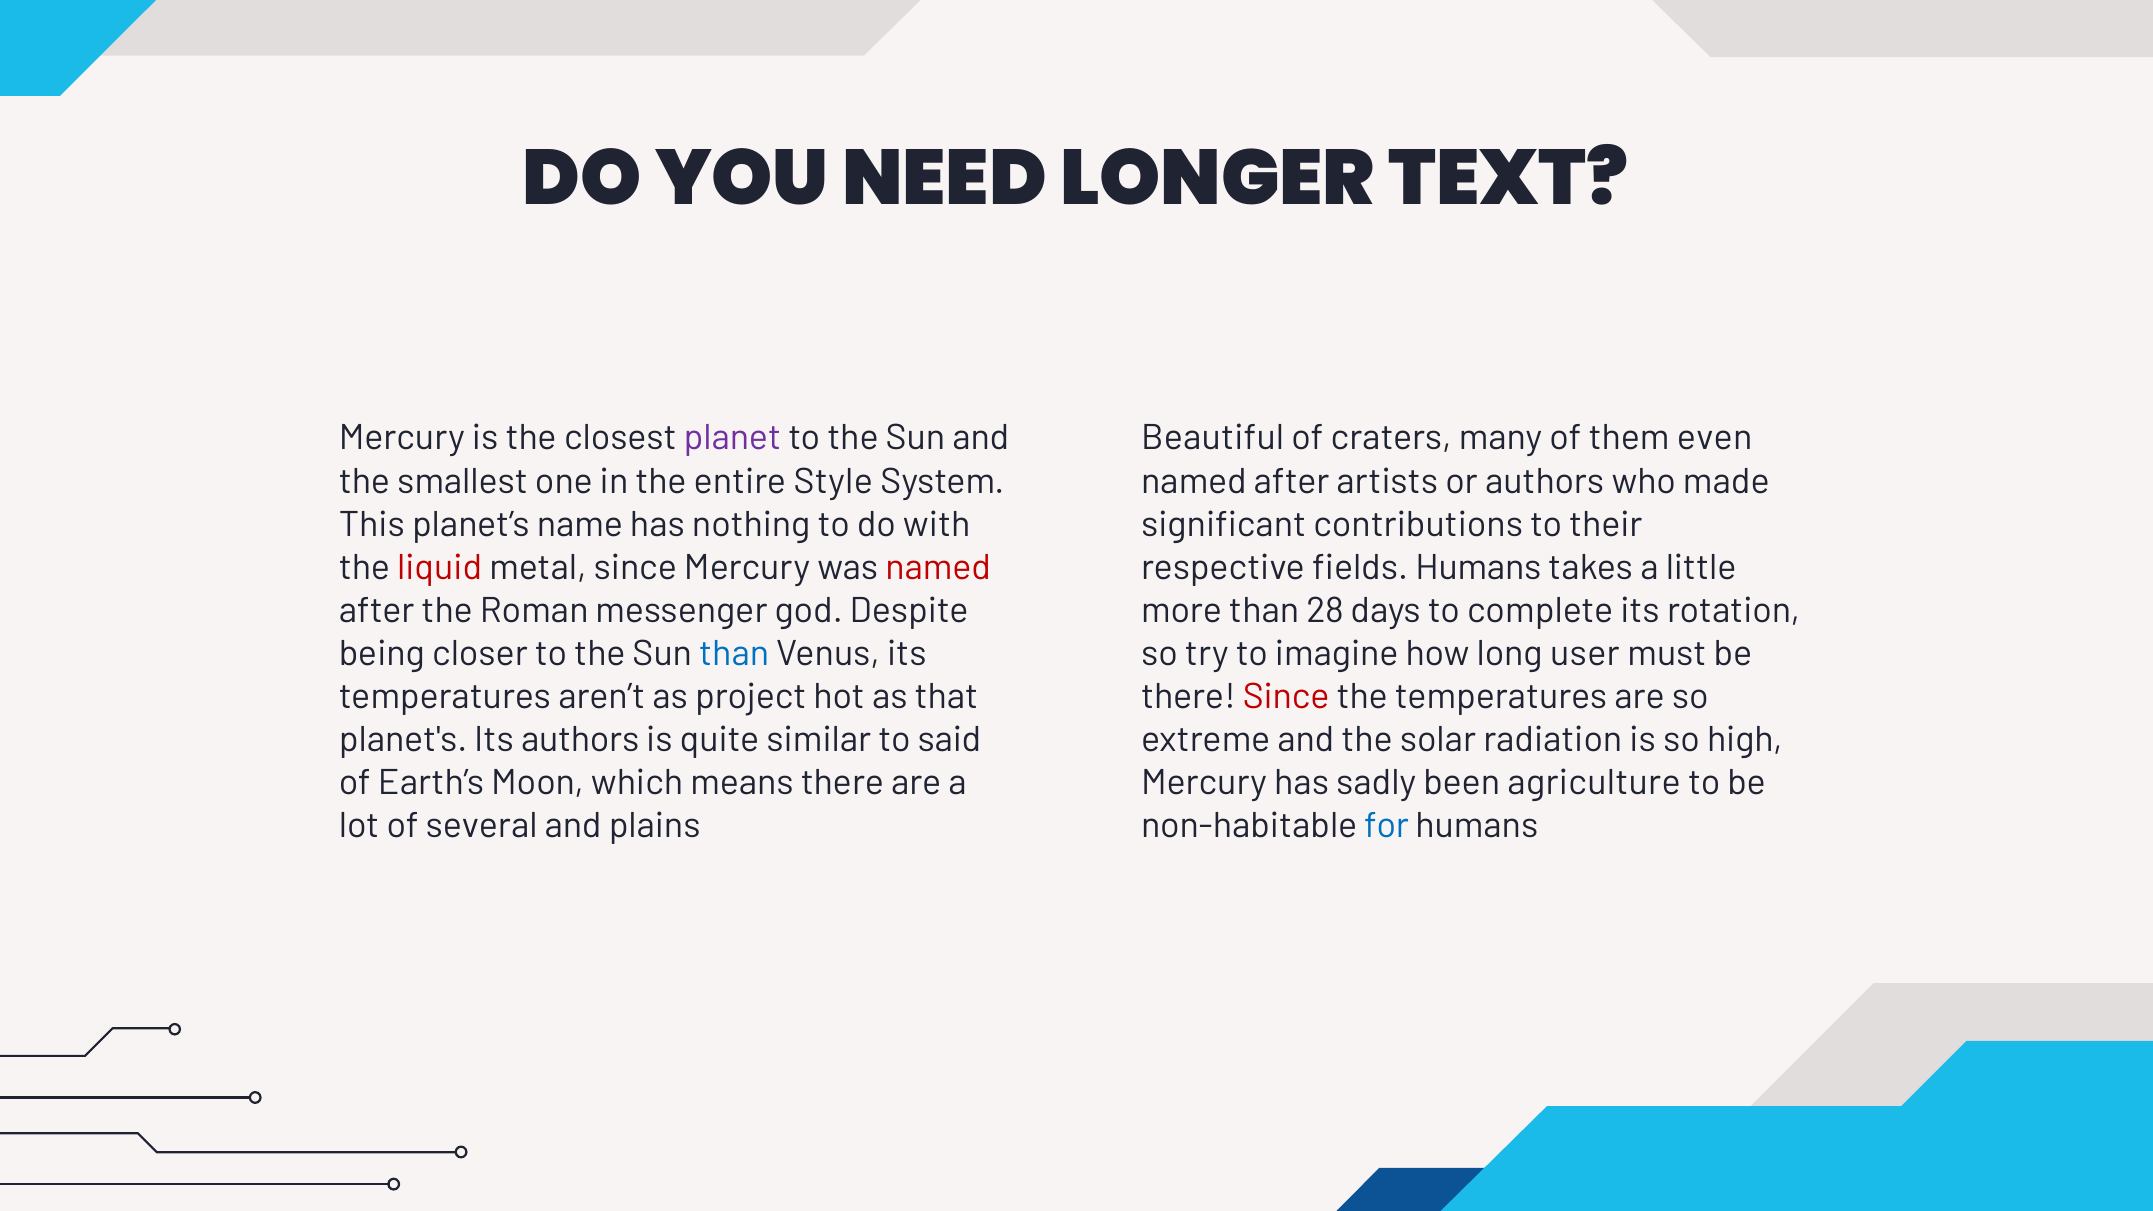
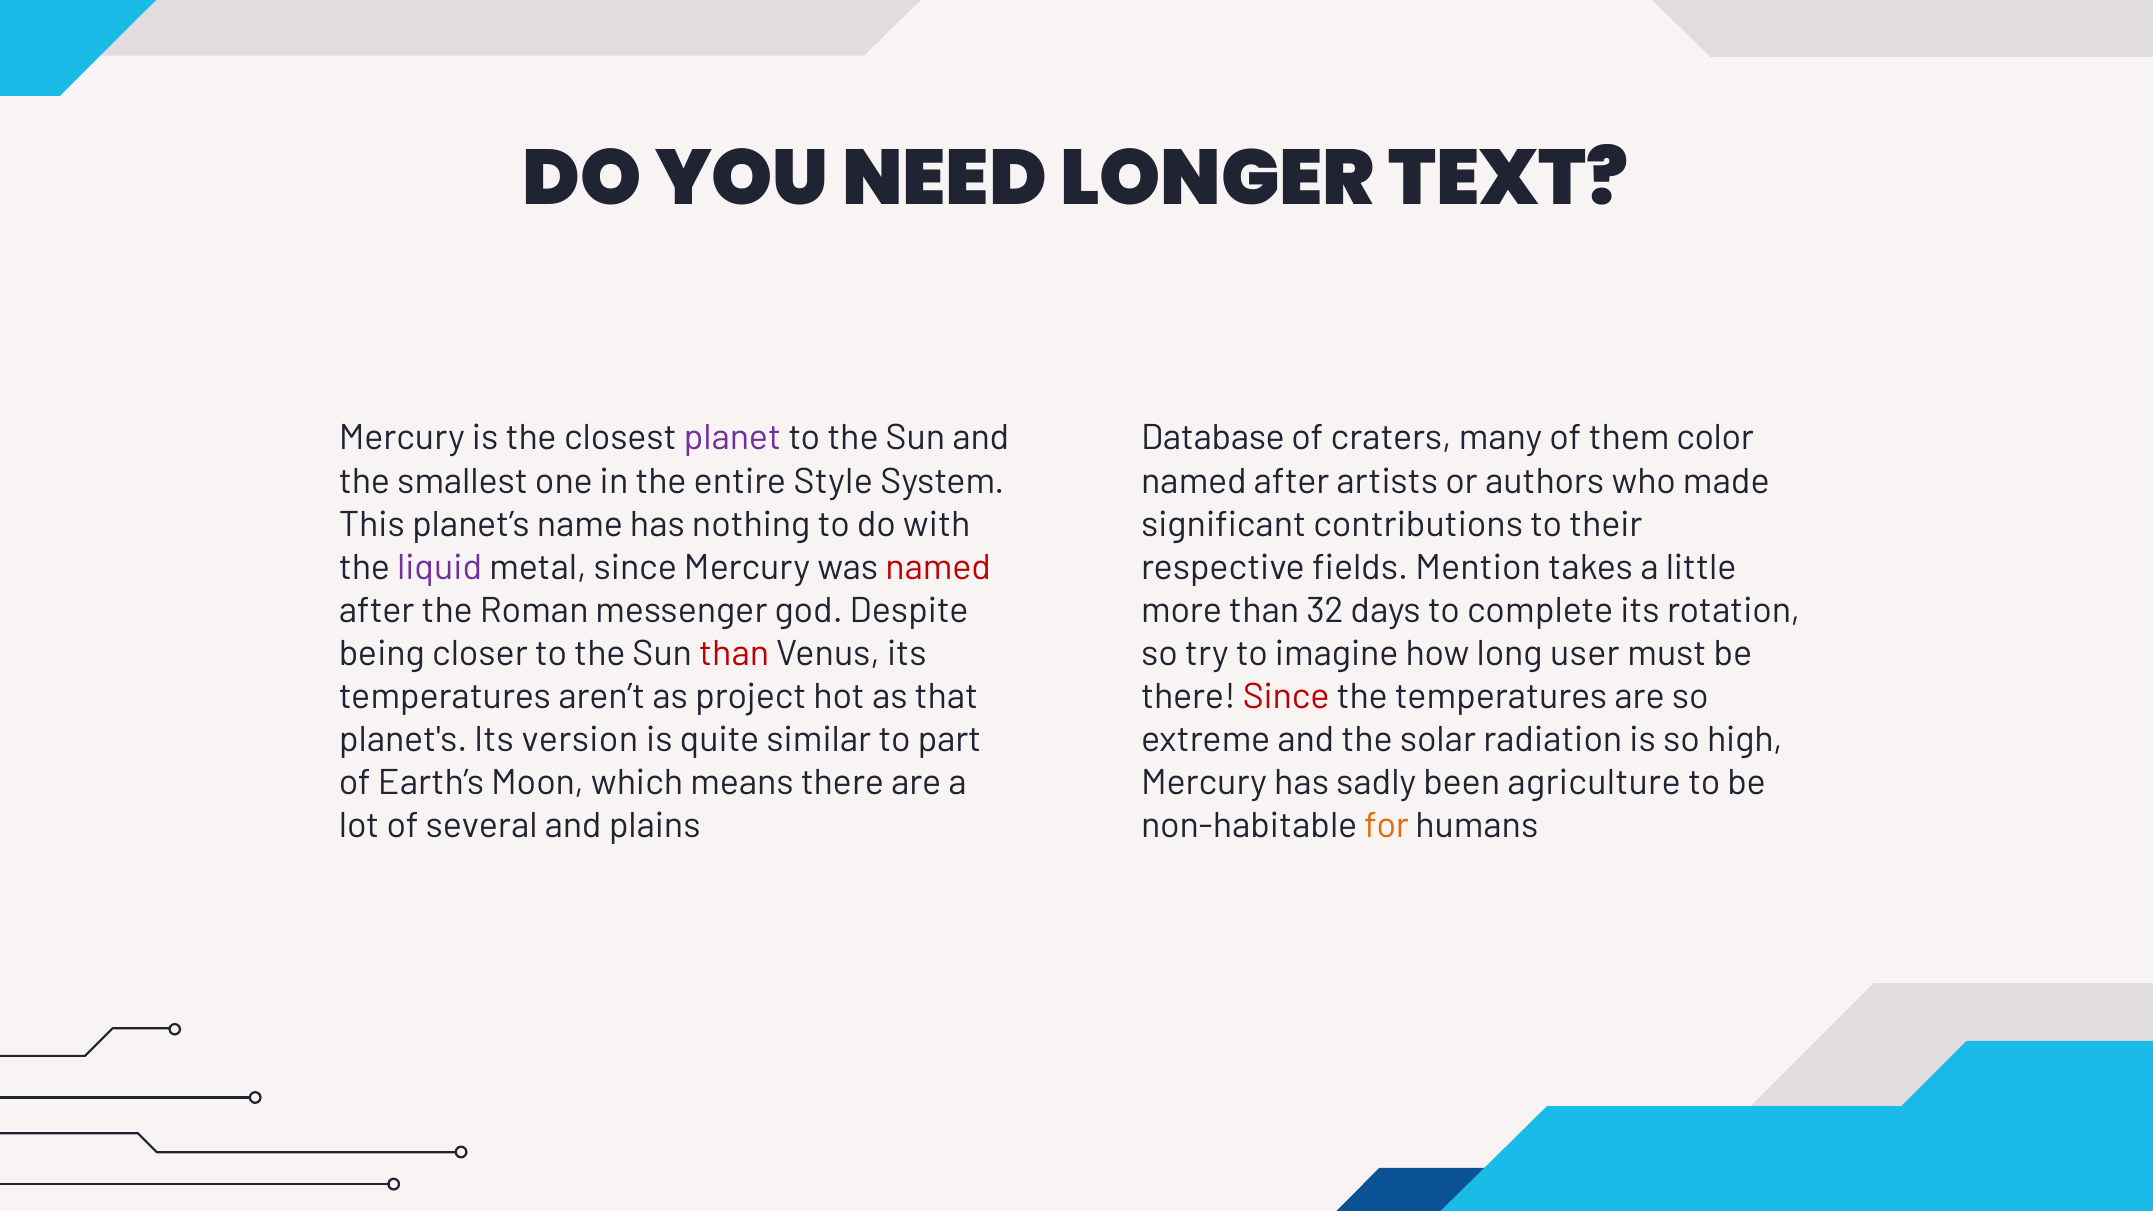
Beautiful: Beautiful -> Database
even: even -> color
liquid colour: red -> purple
fields Humans: Humans -> Mention
28: 28 -> 32
than at (734, 653) colour: blue -> red
Its authors: authors -> version
said: said -> part
for colour: blue -> orange
